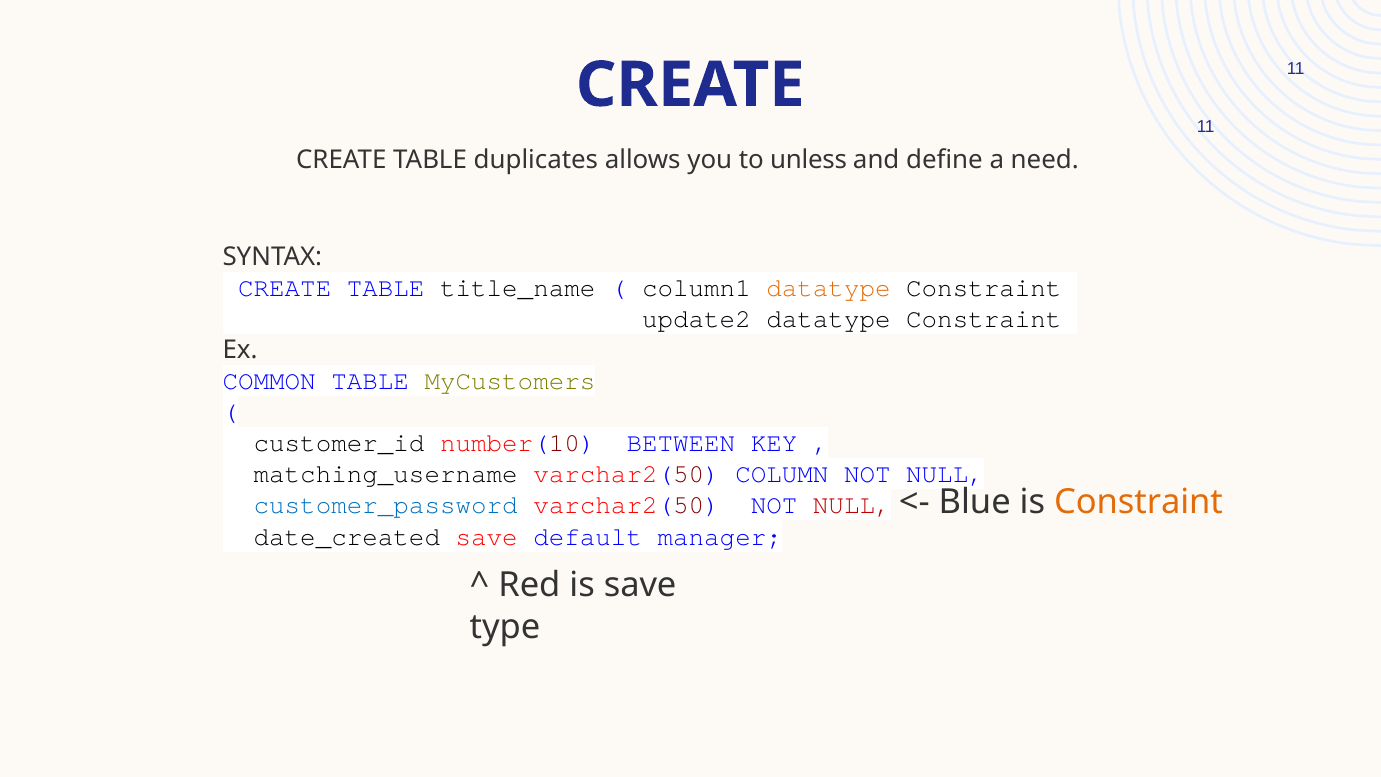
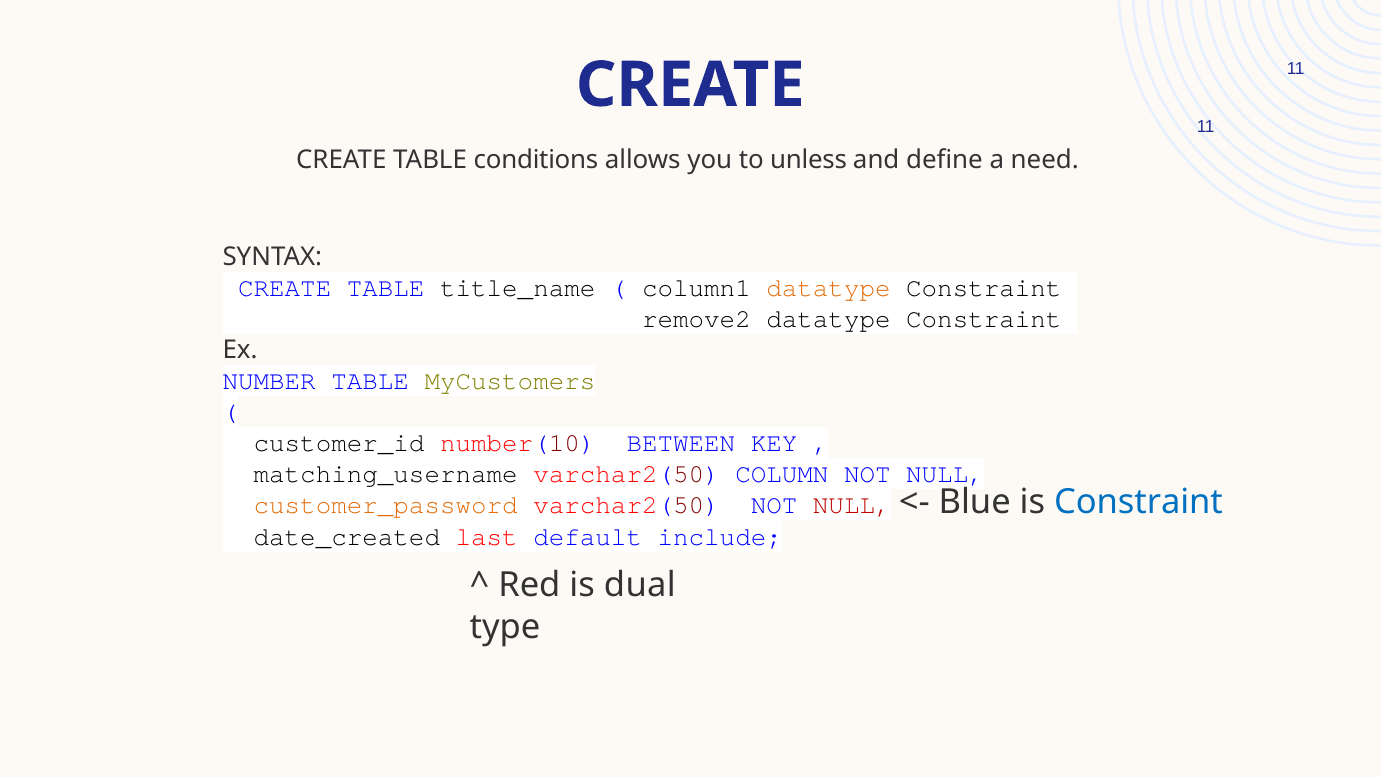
duplicates: duplicates -> conditions
update2: update2 -> remove2
COMMON: COMMON -> NUMBER
Constraint at (1139, 502) colour: orange -> blue
customer_password colour: blue -> orange
date_created save: save -> last
manager: manager -> include
is save: save -> dual
